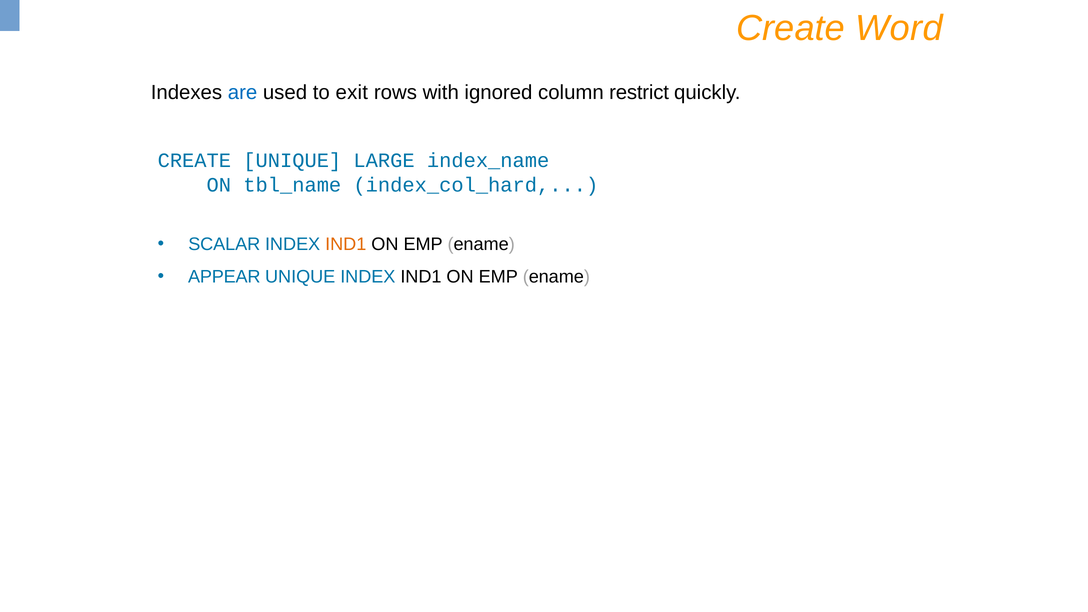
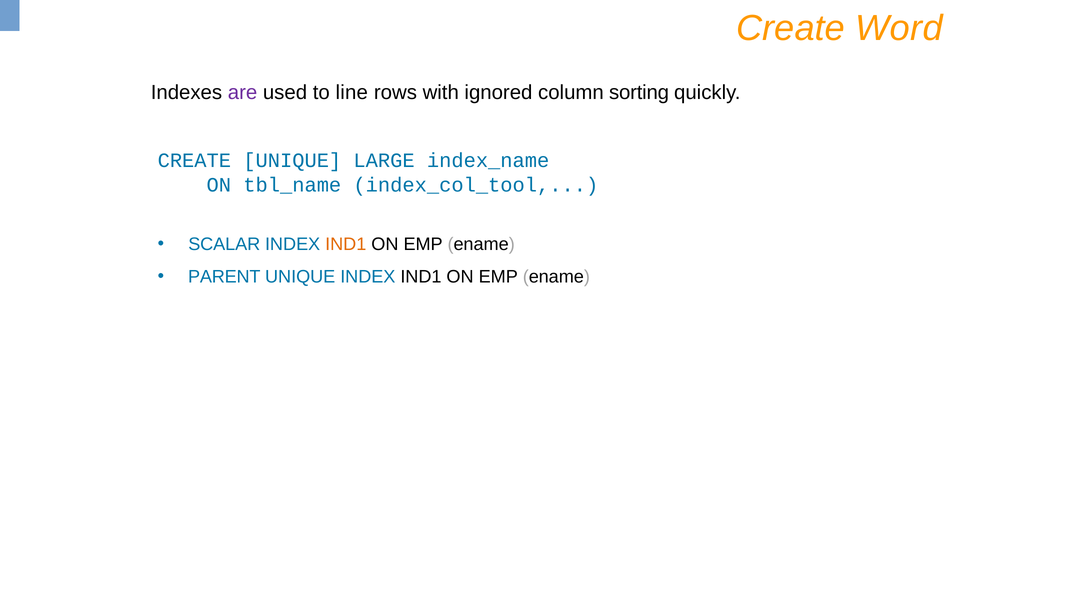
are colour: blue -> purple
exit: exit -> line
restrict: restrict -> sorting
index_col_hard: index_col_hard -> index_col_tool
APPEAR: APPEAR -> PARENT
